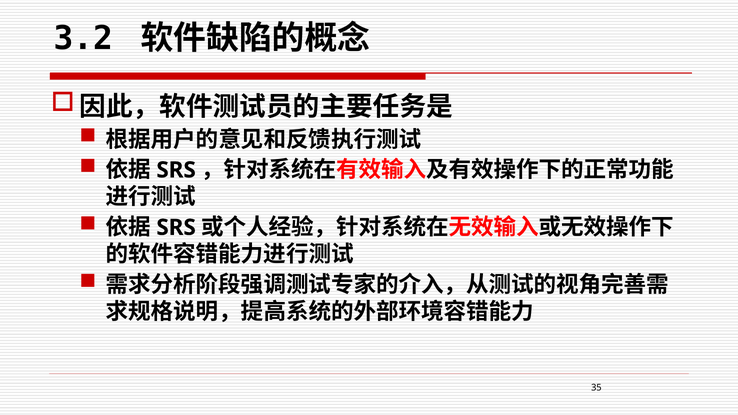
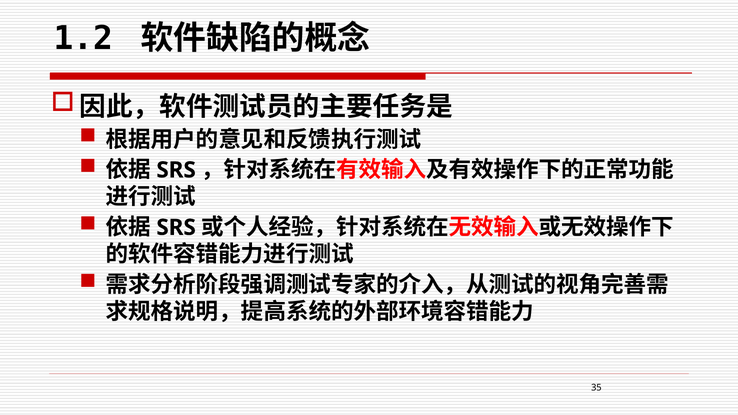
3.2: 3.2 -> 1.2
